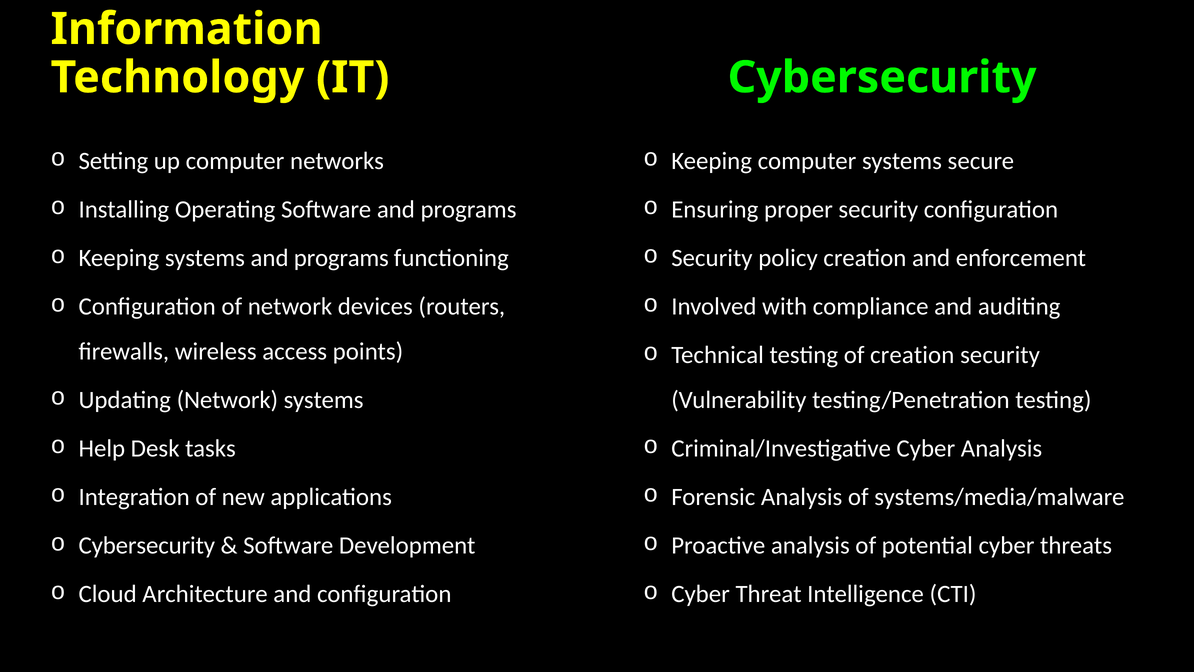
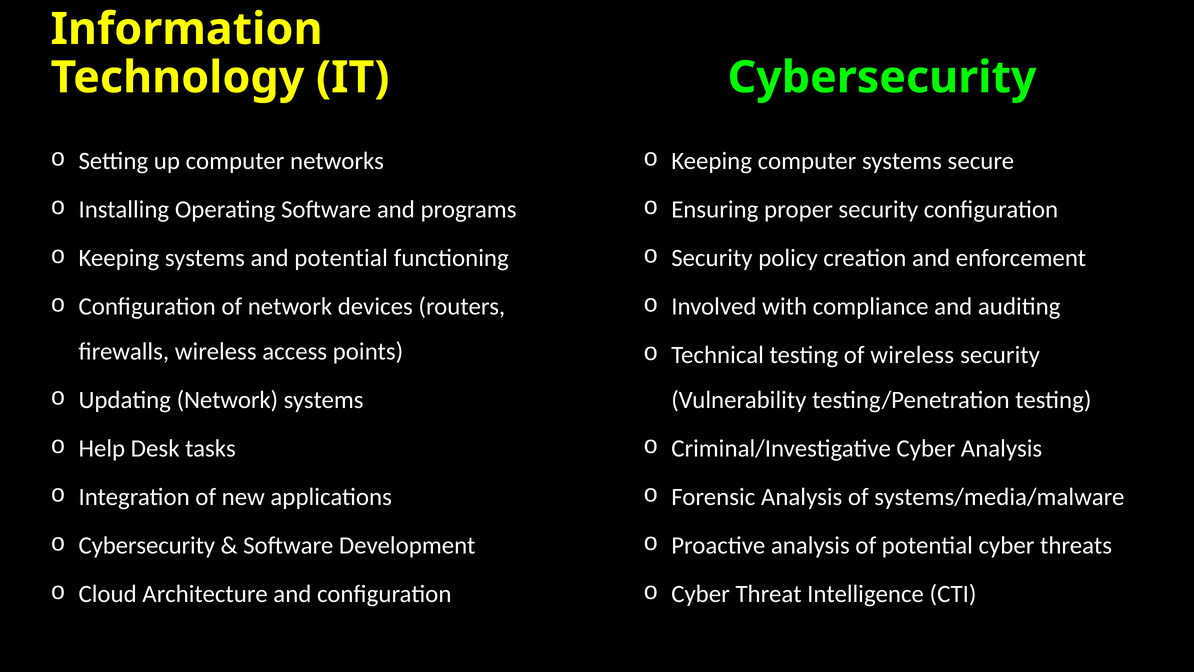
systems and programs: programs -> potential
of creation: creation -> wireless
